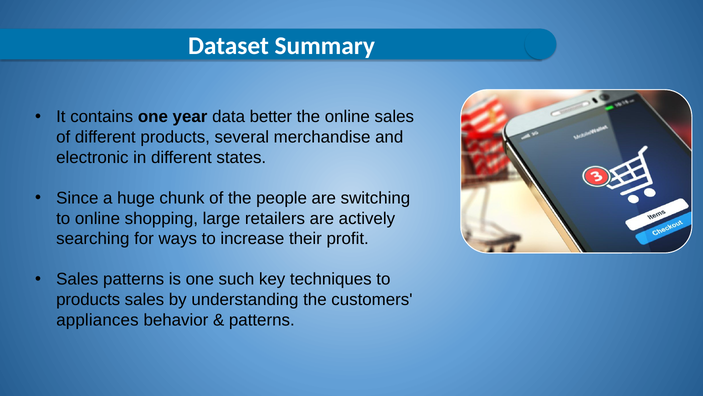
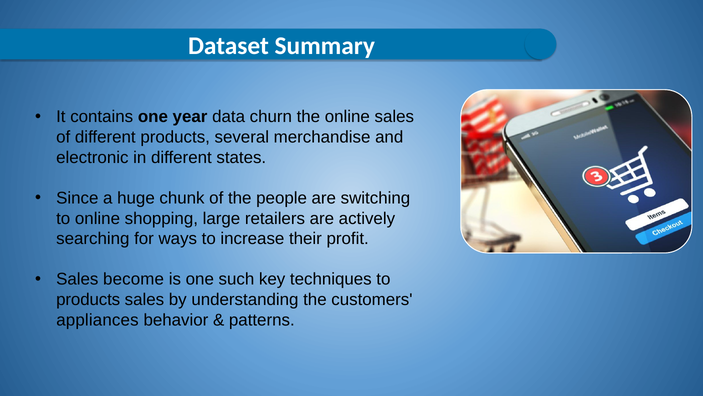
better: better -> churn
Sales patterns: patterns -> become
